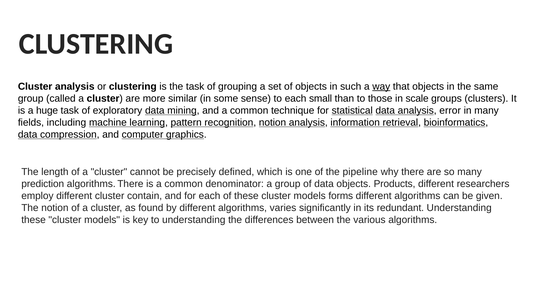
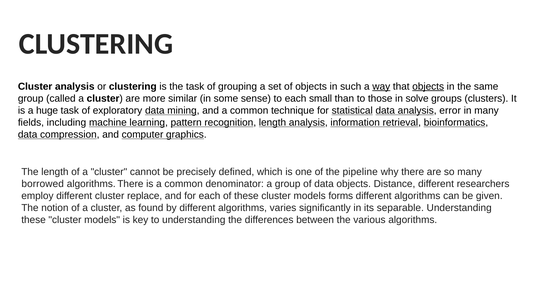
objects at (428, 86) underline: none -> present
scale: scale -> solve
recognition notion: notion -> length
prediction: prediction -> borrowed
Products: Products -> Distance
contain: contain -> replace
redundant: redundant -> separable
